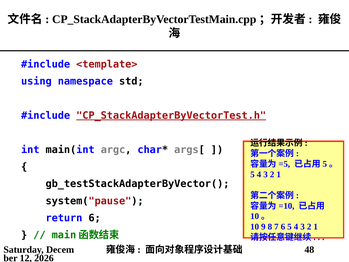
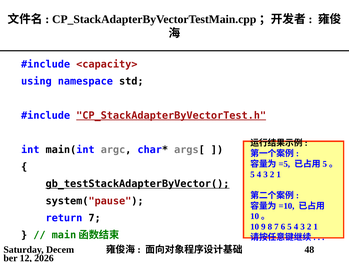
<template>: <template> -> <capacity>
gb_testStackAdapterByVector( underline: none -> present
return 6: 6 -> 7
